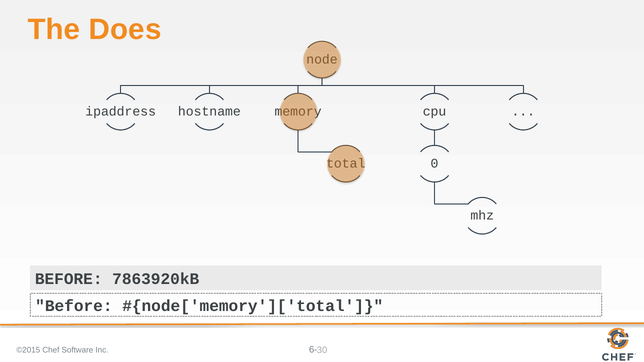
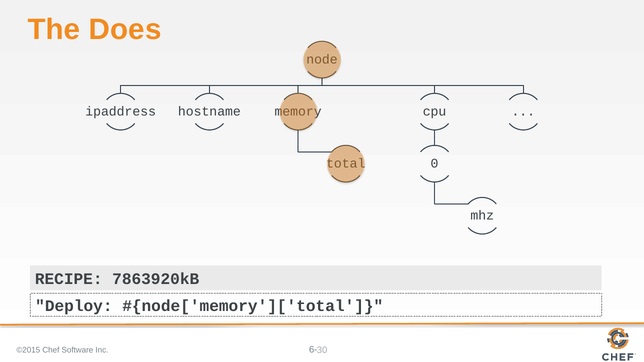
BEFORE at (69, 279): BEFORE -> RECIPE
Before at (74, 306): Before -> Deploy
